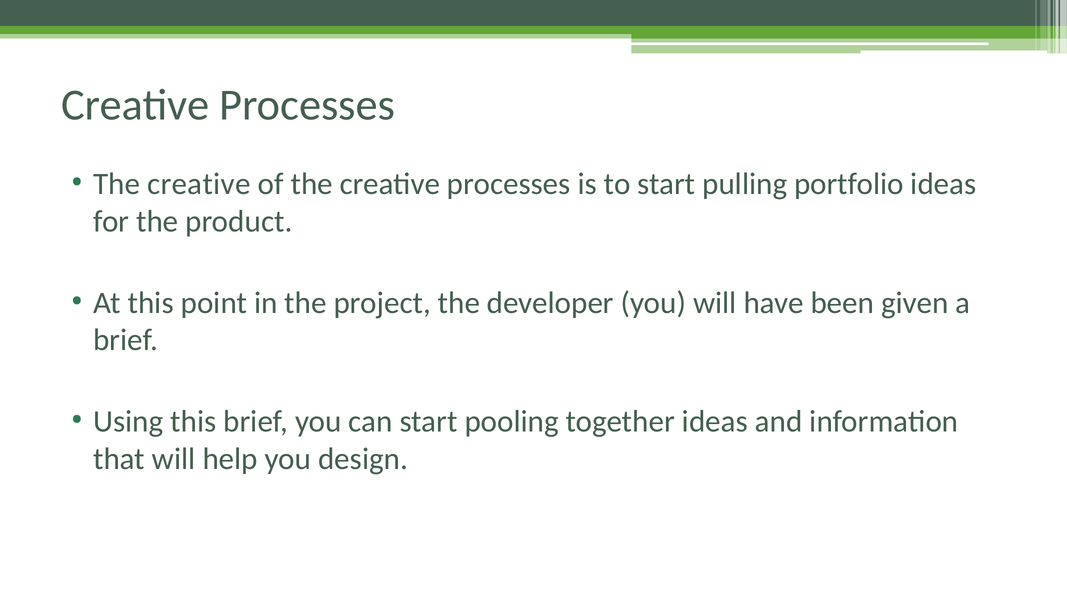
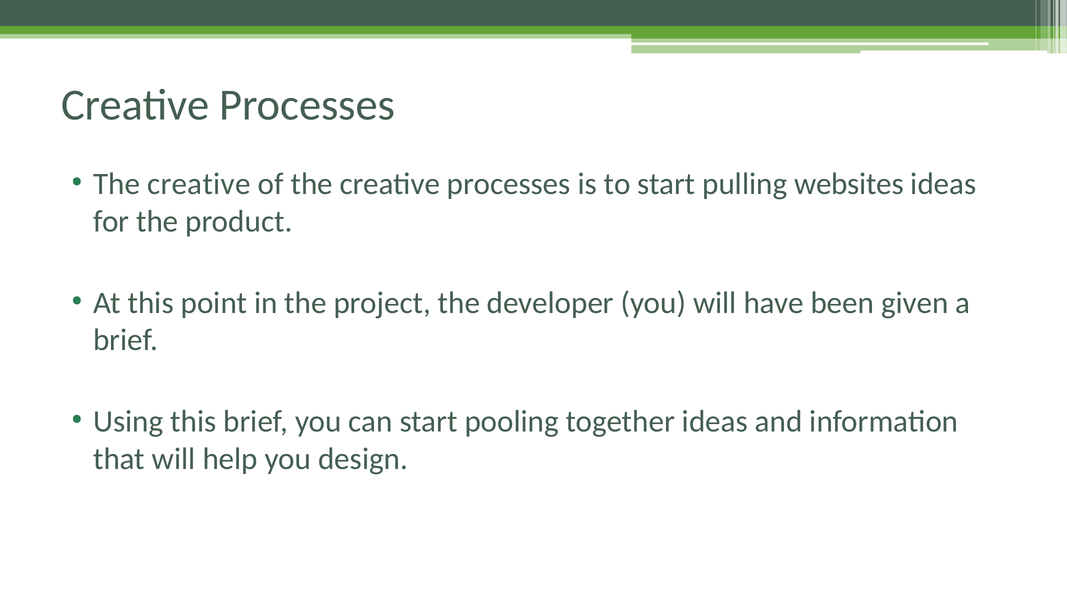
portfolio: portfolio -> websites
